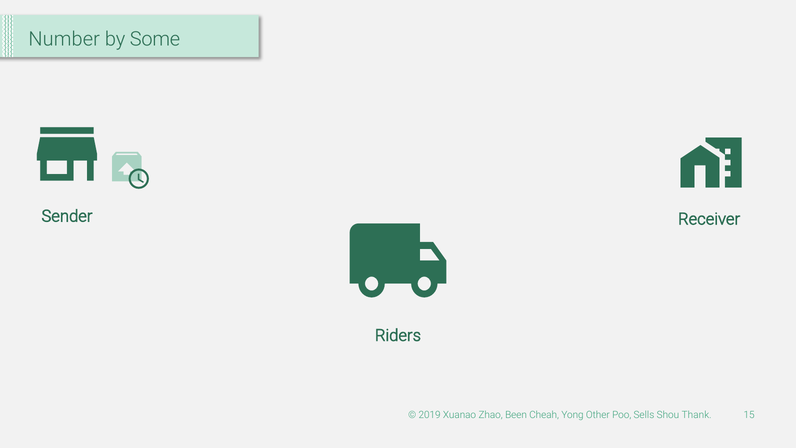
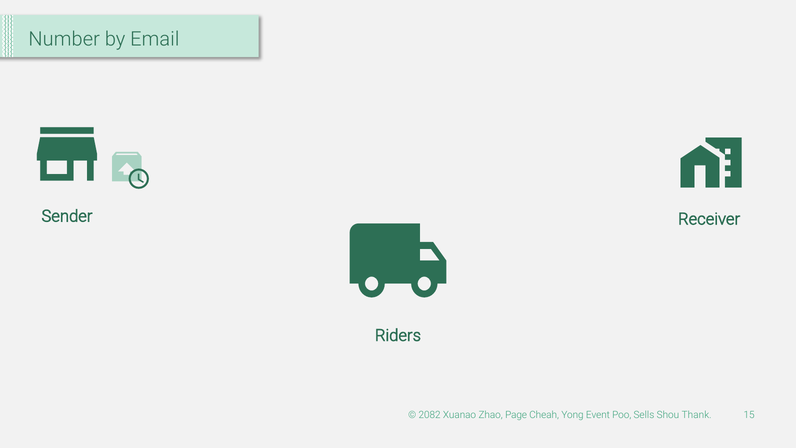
Some: Some -> Email
2019: 2019 -> 2082
Been: Been -> Page
Other: Other -> Event
